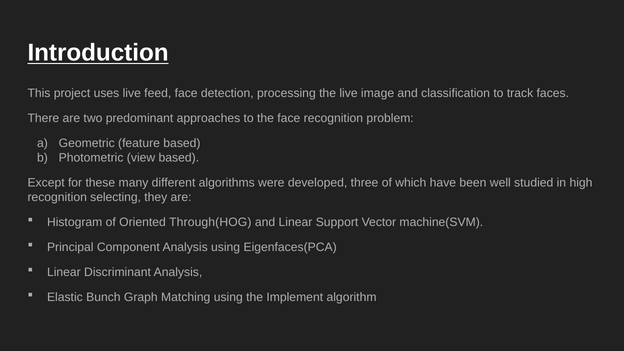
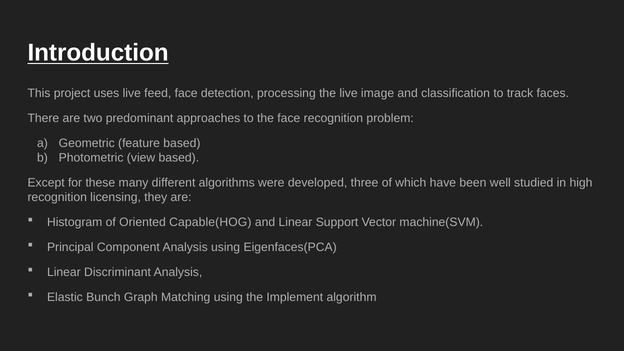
selecting: selecting -> licensing
Through(HOG: Through(HOG -> Capable(HOG
